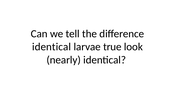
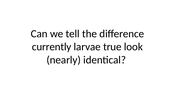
identical at (52, 47): identical -> currently
